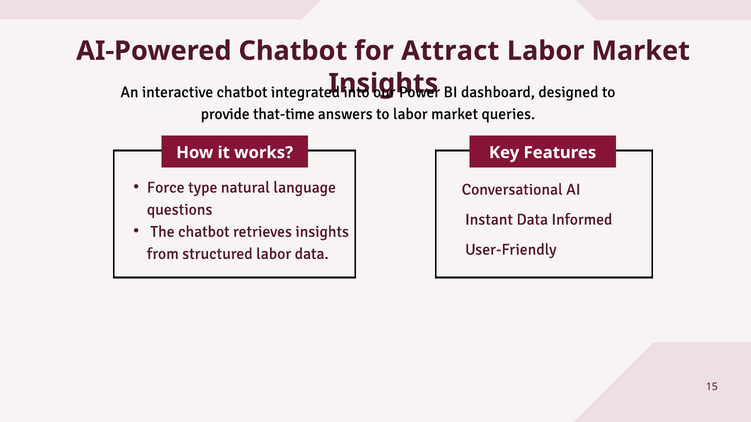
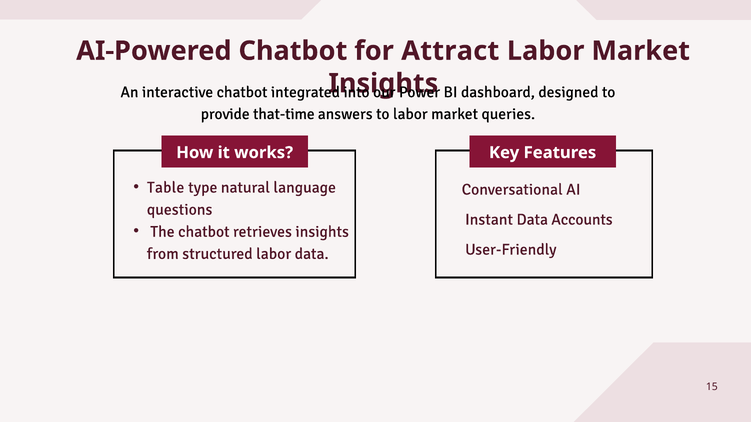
Force: Force -> Table
Informed: Informed -> Accounts
